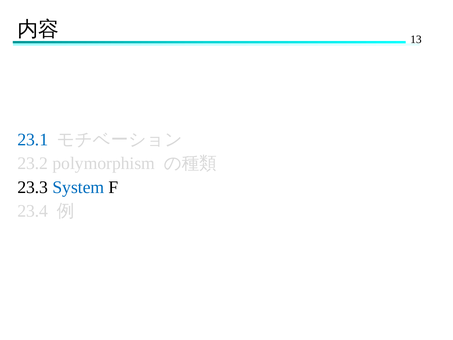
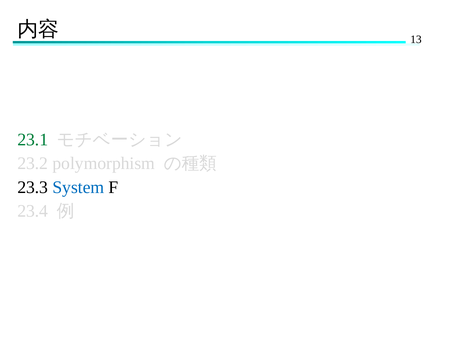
23.1 colour: blue -> green
